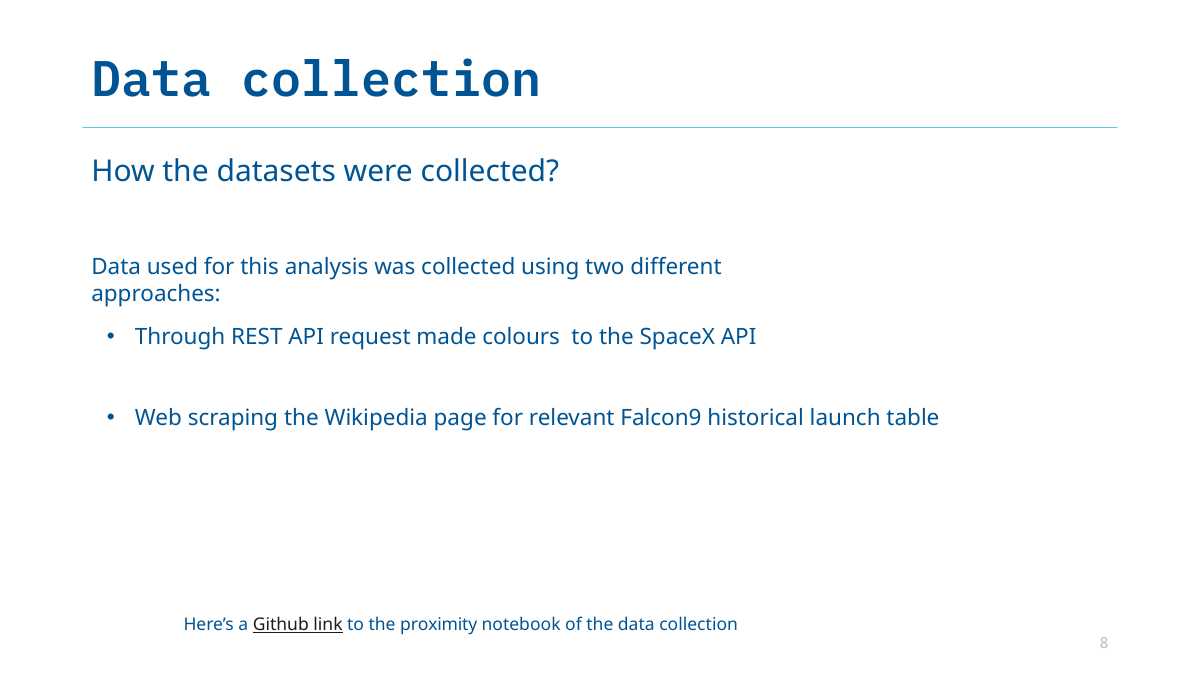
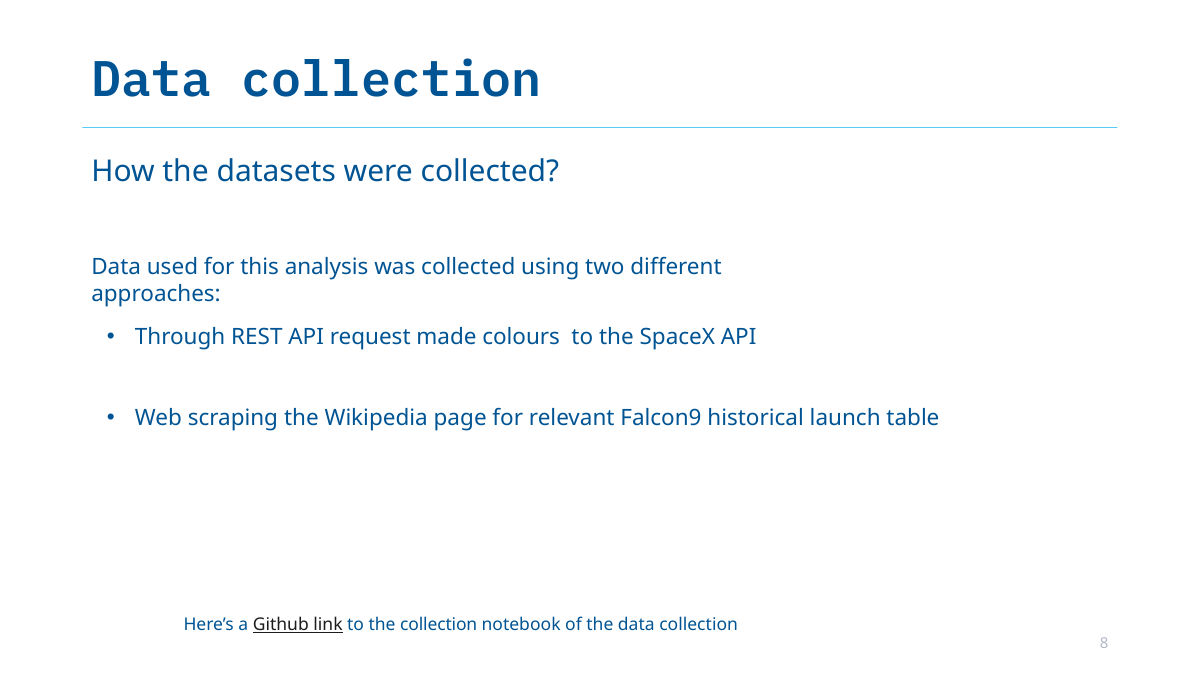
the proximity: proximity -> collection
